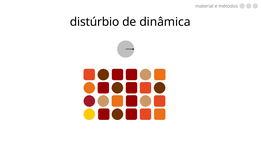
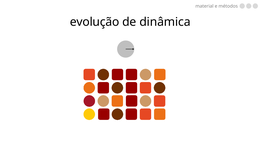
distúrbio: distúrbio -> evolução
